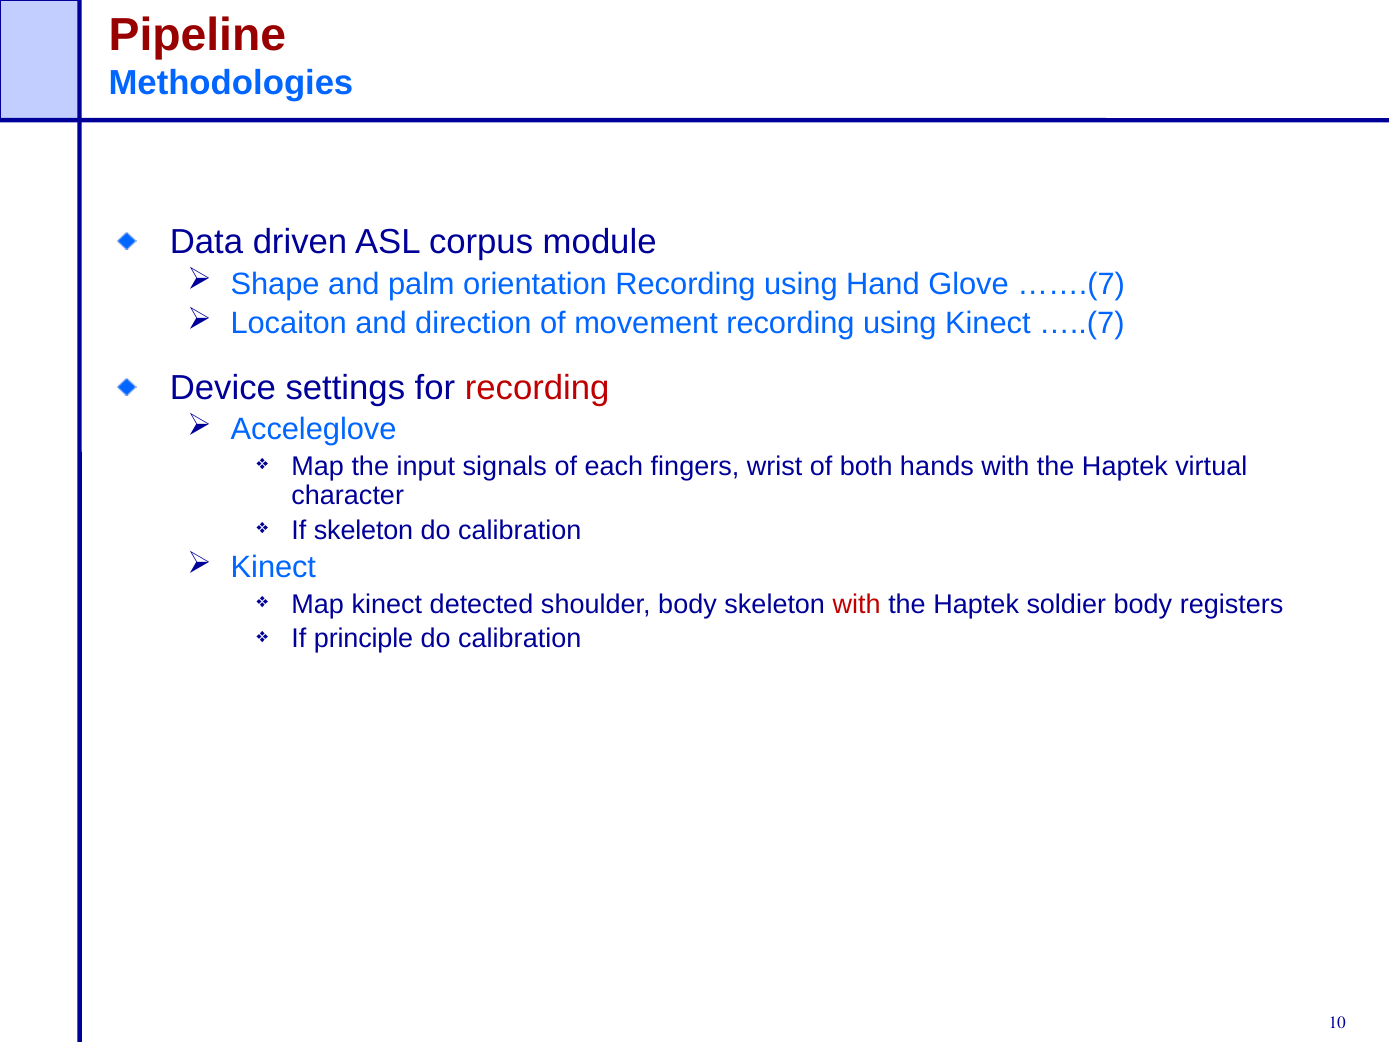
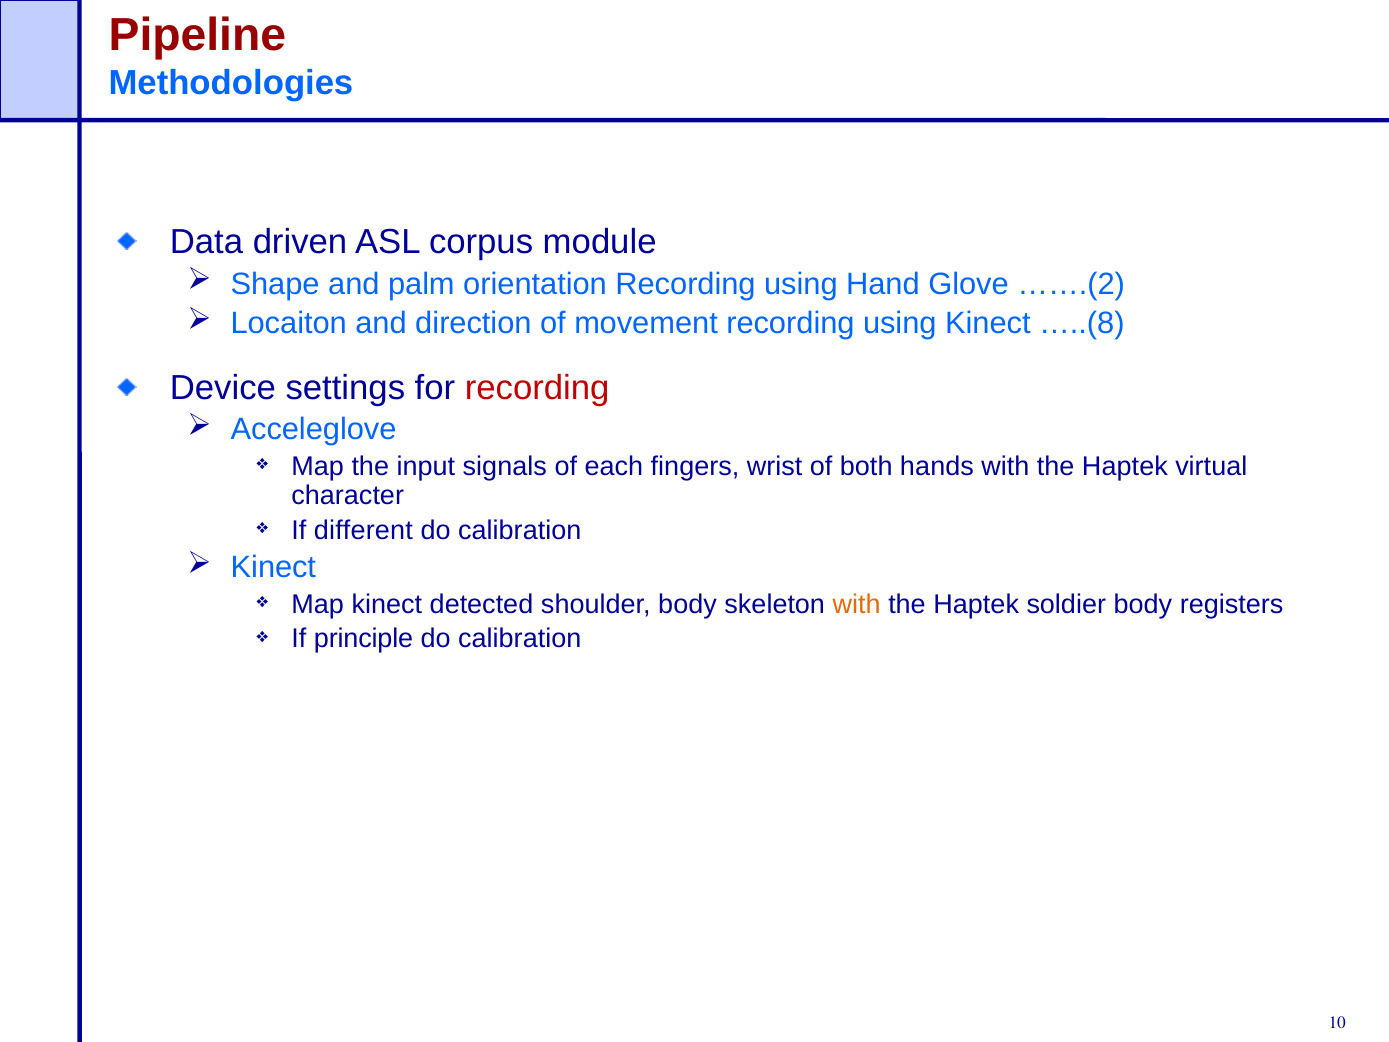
…….(7: …….(7 -> …….(2
…..(7: …..(7 -> …..(8
If skeleton: skeleton -> different
with at (857, 604) colour: red -> orange
